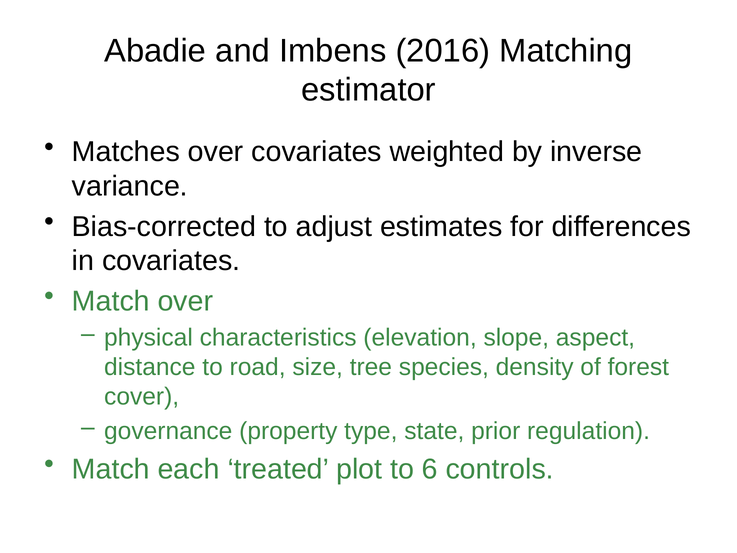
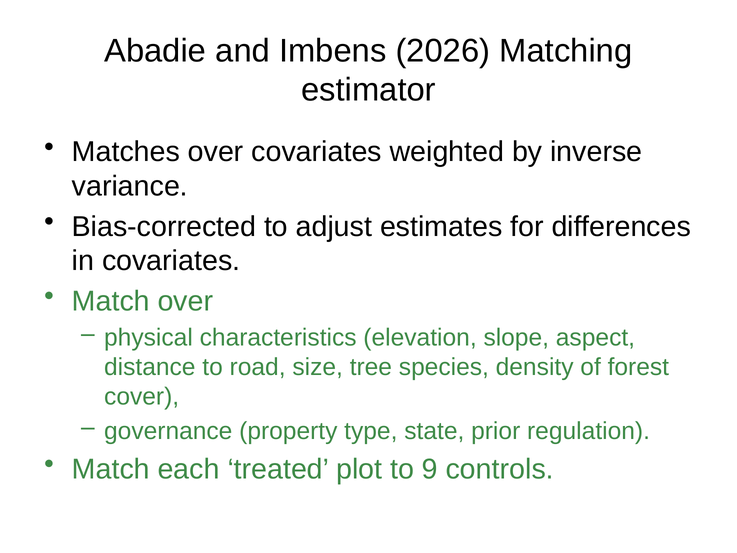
2016: 2016 -> 2026
6: 6 -> 9
